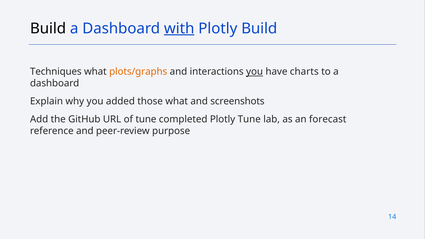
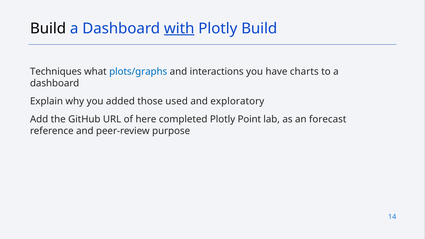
plots/graphs colour: orange -> blue
you at (255, 72) underline: present -> none
those what: what -> used
screenshots: screenshots -> exploratory
of tune: tune -> here
Plotly Tune: Tune -> Point
